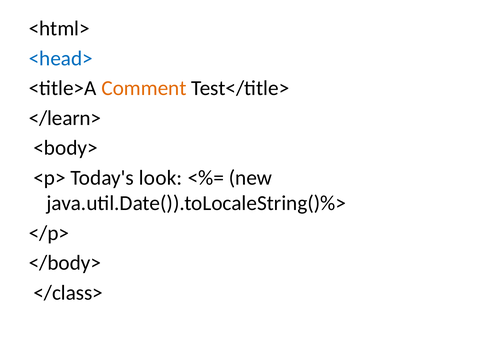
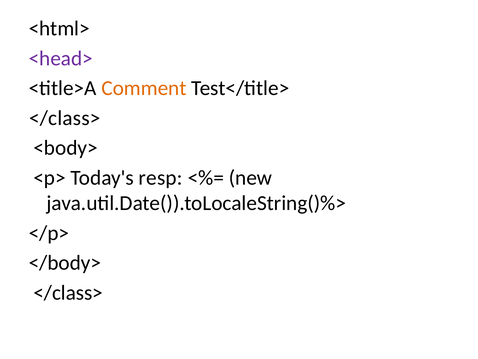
<head> colour: blue -> purple
</learn> at (65, 118): </learn> -> </class>
look: look -> resp
